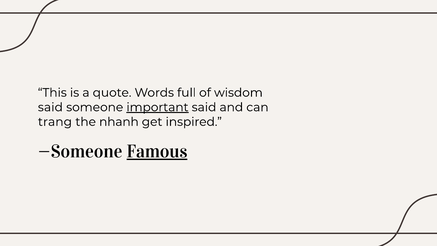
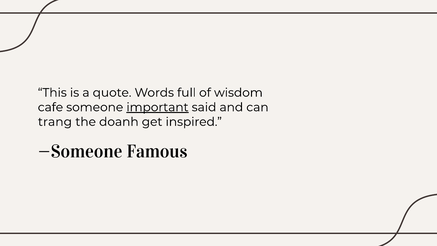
said at (50, 107): said -> cafe
nhanh: nhanh -> doanh
Famous underline: present -> none
